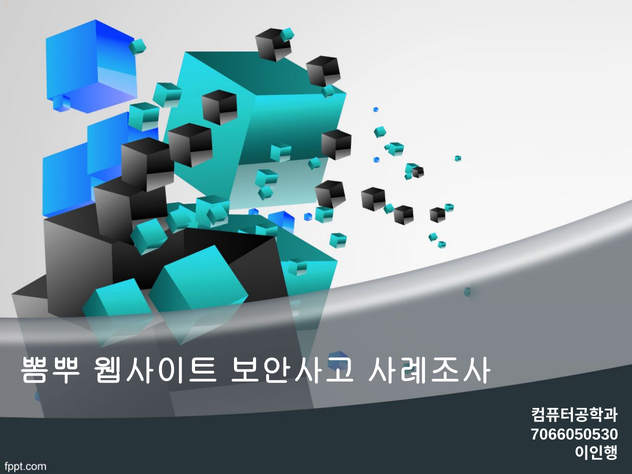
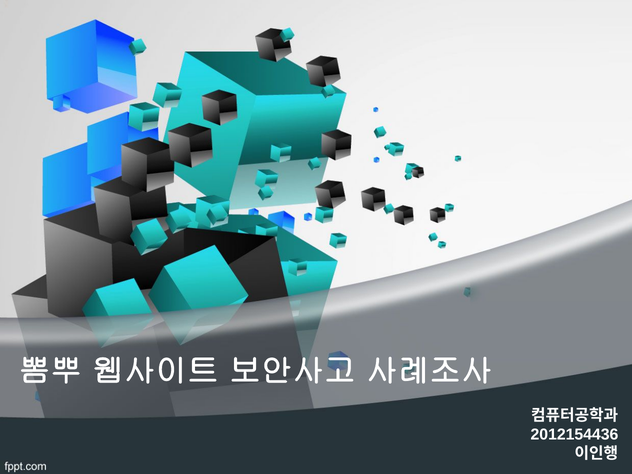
7066050530: 7066050530 -> 2012154436
